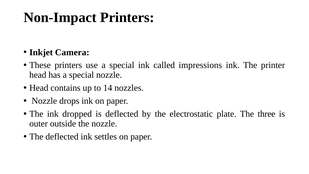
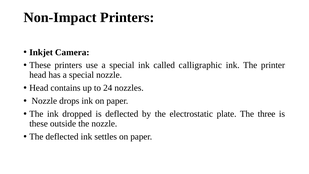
impressions: impressions -> calligraphic
14: 14 -> 24
outer at (39, 124): outer -> these
